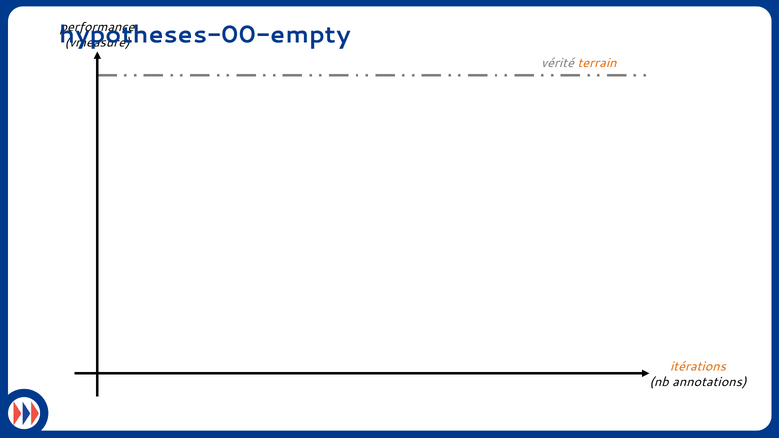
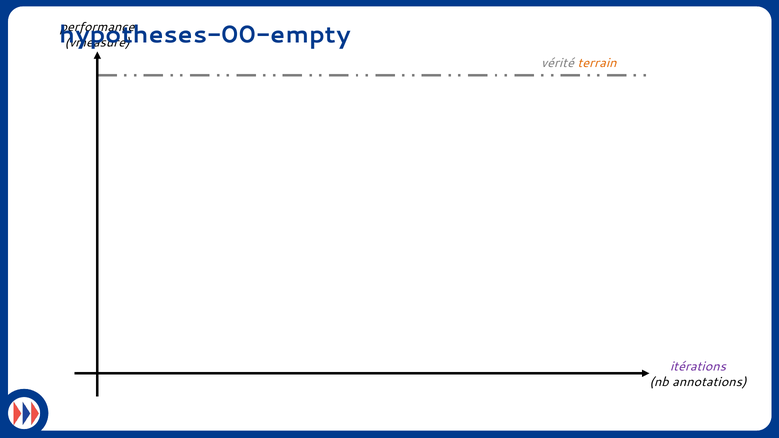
itérations colour: orange -> purple
